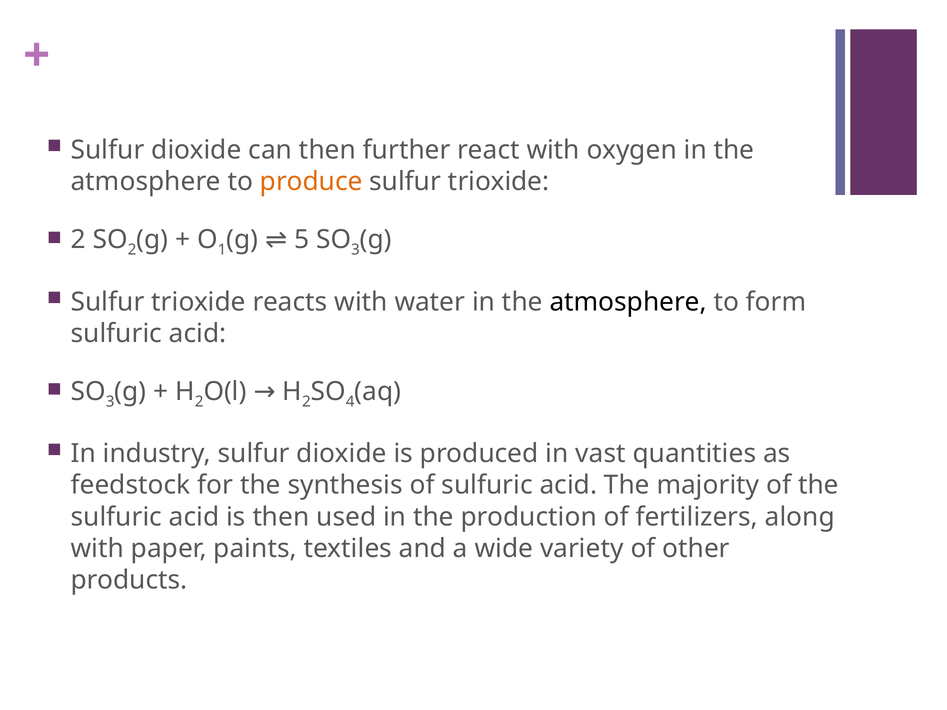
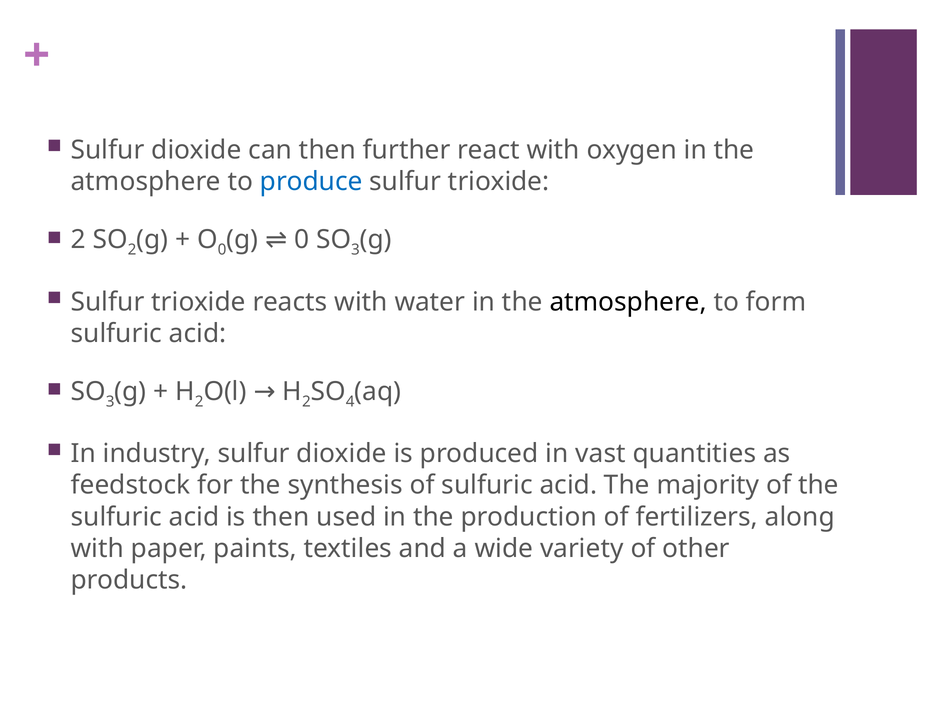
produce colour: orange -> blue
1 at (222, 250): 1 -> 0
5 at (302, 240): 5 -> 0
